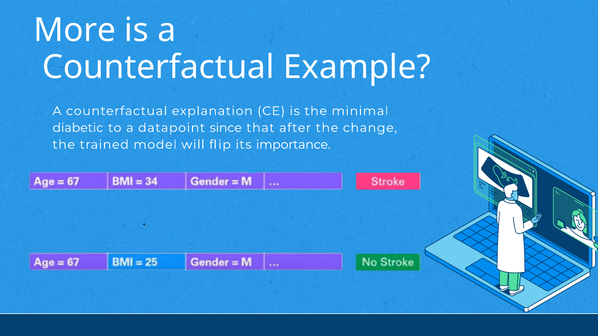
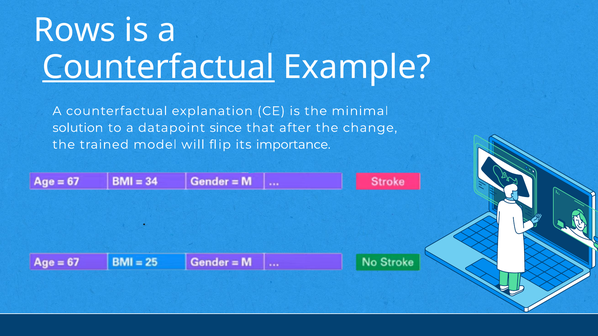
More: More -> Rows
Counterfactual at (158, 67) underline: none -> present
diabetic: diabetic -> solution
